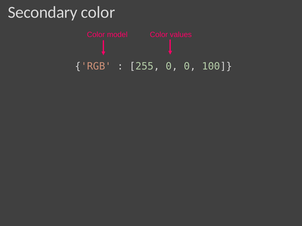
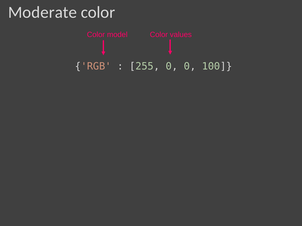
Secondary: Secondary -> Moderate
